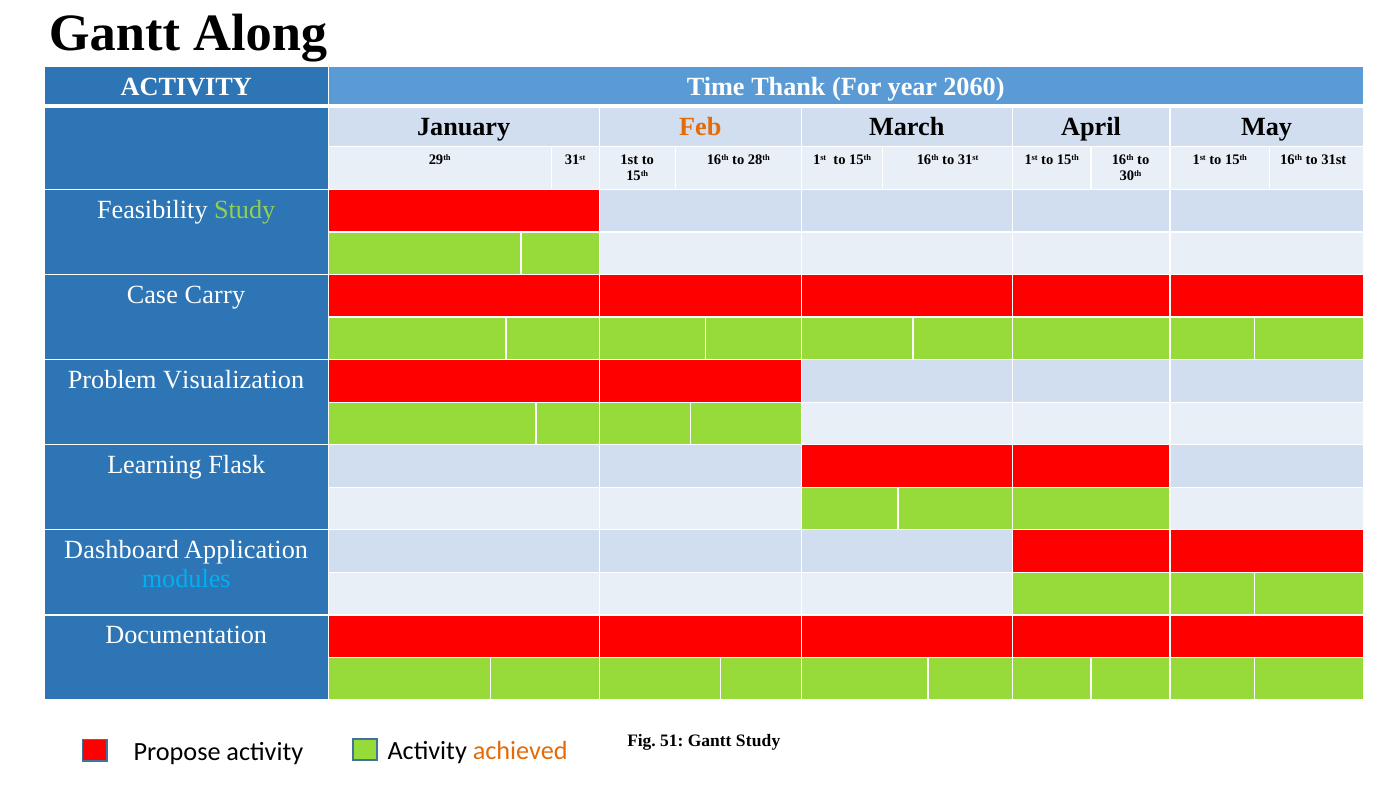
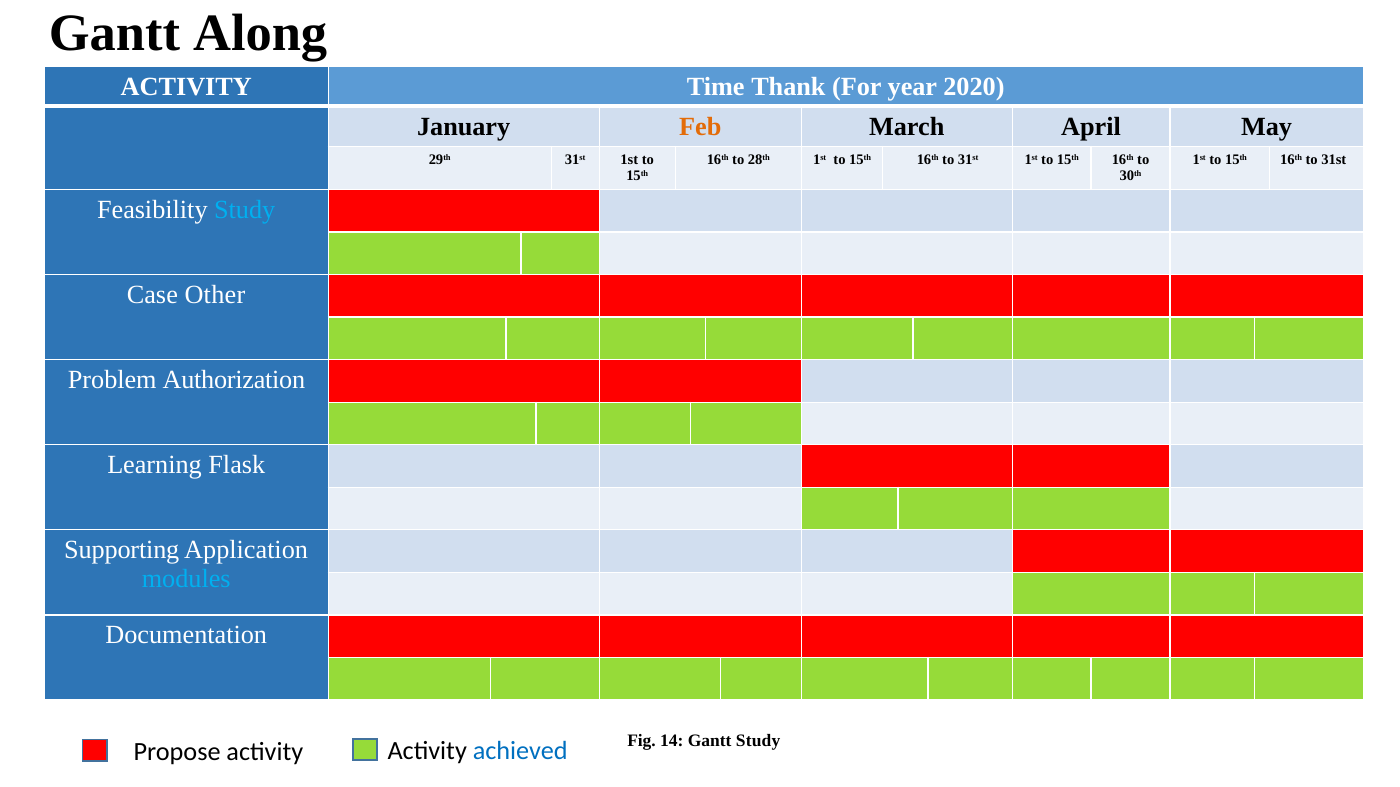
2060: 2060 -> 2020
Study at (245, 210) colour: light green -> light blue
Carry: Carry -> Other
Visualization: Visualization -> Authorization
Dashboard: Dashboard -> Supporting
achieved colour: orange -> blue
51: 51 -> 14
